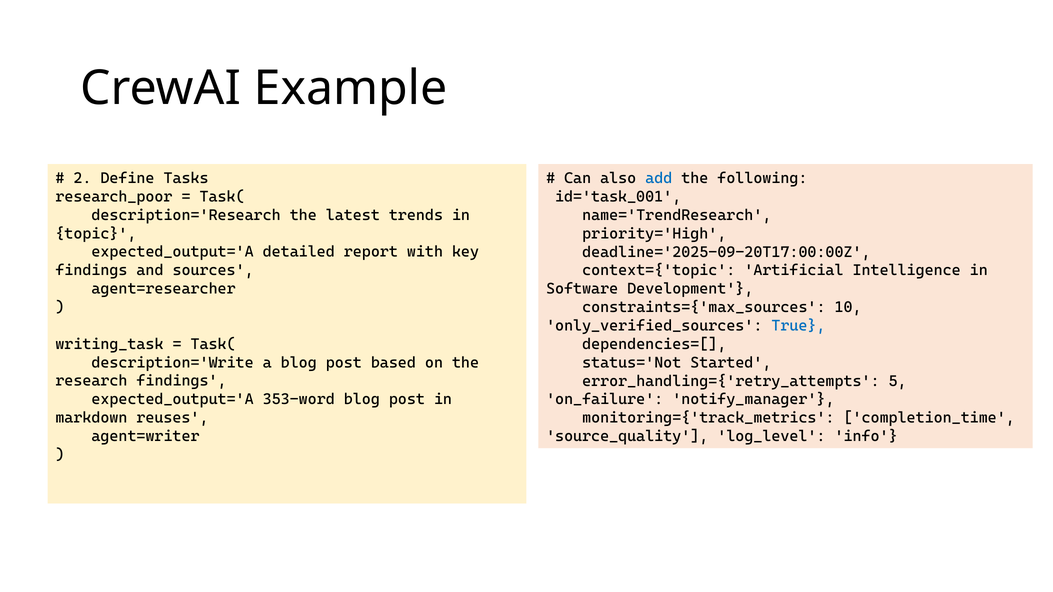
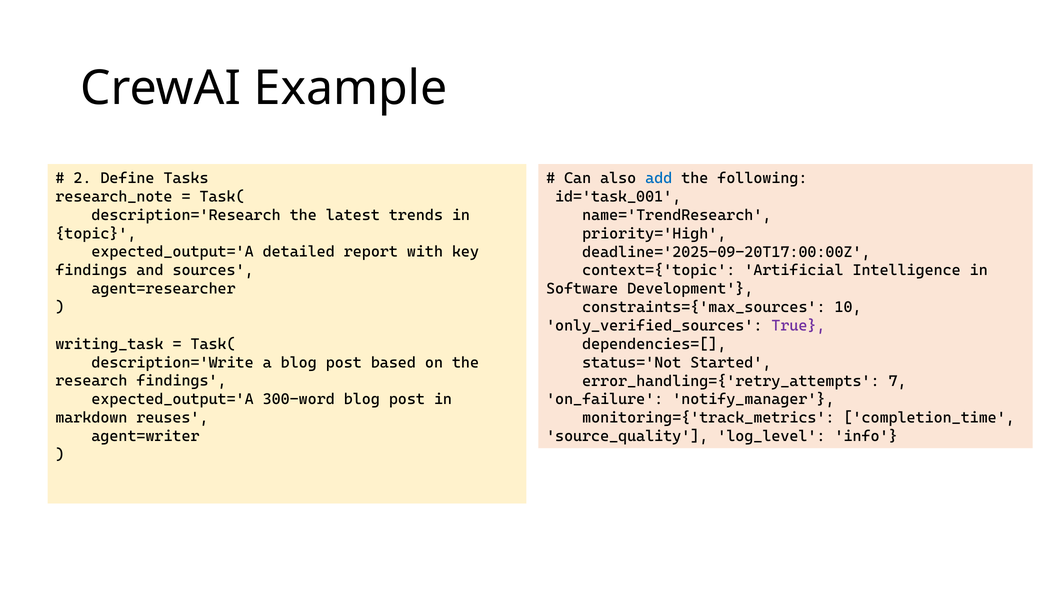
research_poor: research_poor -> research_note
True colour: blue -> purple
5: 5 -> 7
353-word: 353-word -> 300-word
